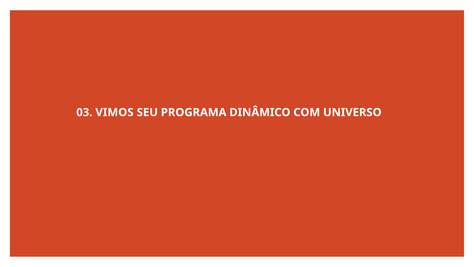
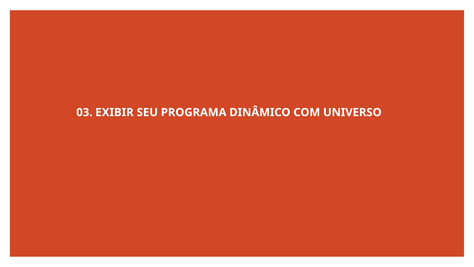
VIMOS: VIMOS -> EXIBIR
